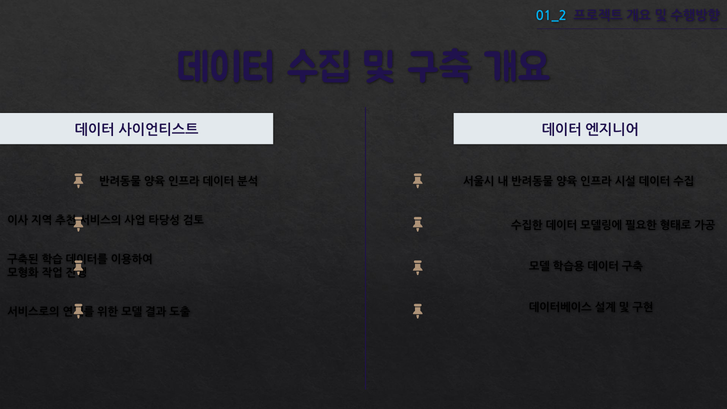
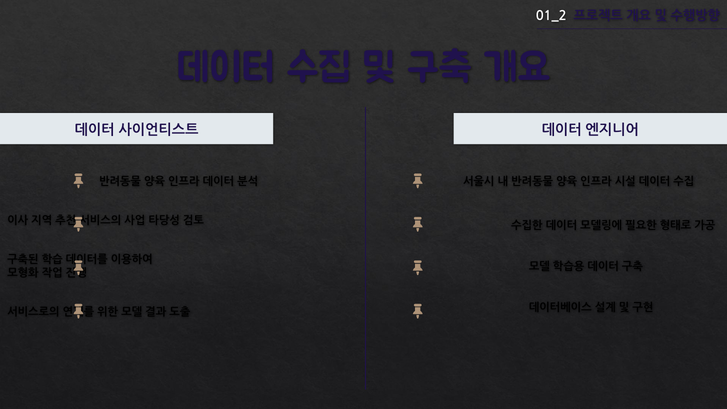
01_2 colour: light blue -> white
